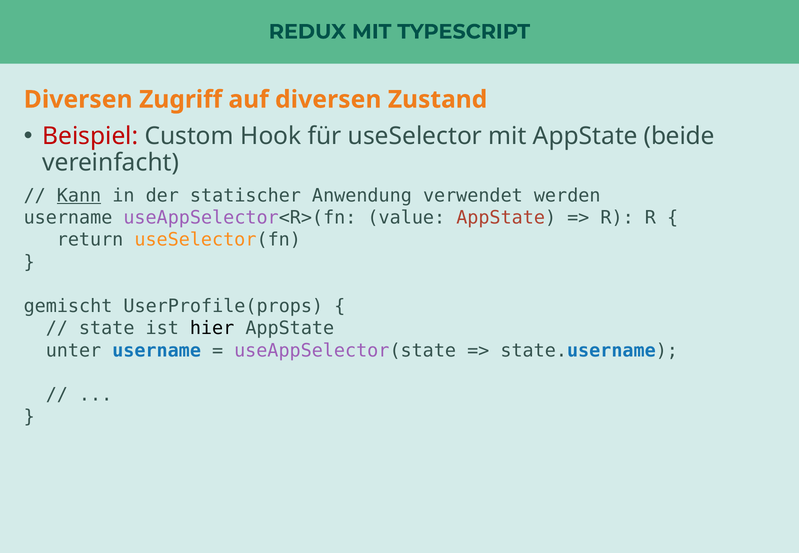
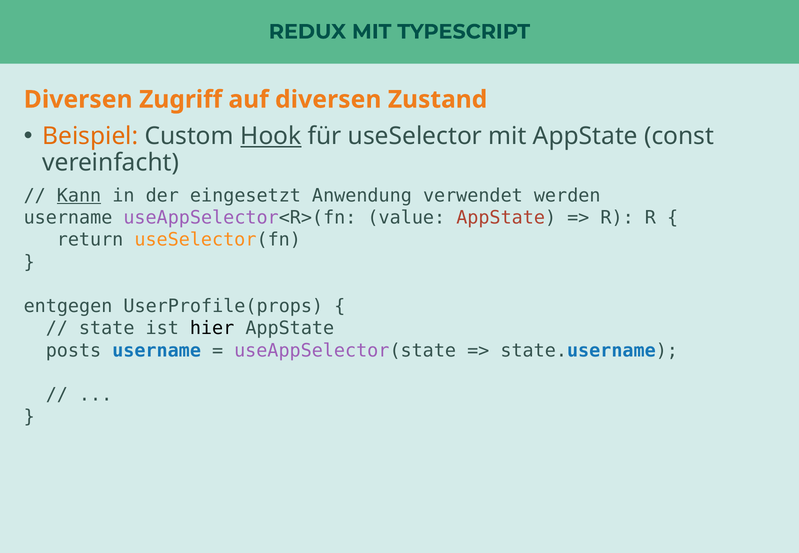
Beispiel colour: red -> orange
Hook underline: none -> present
beide: beide -> const
statischer: statischer -> eingesetzt
gemischt: gemischt -> entgegen
unter: unter -> posts
